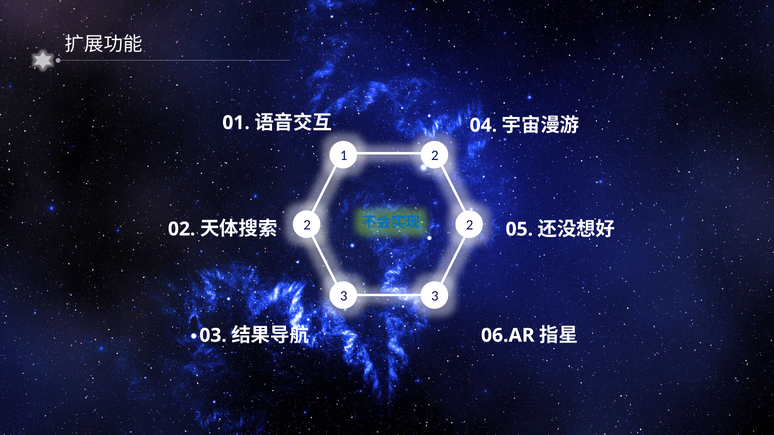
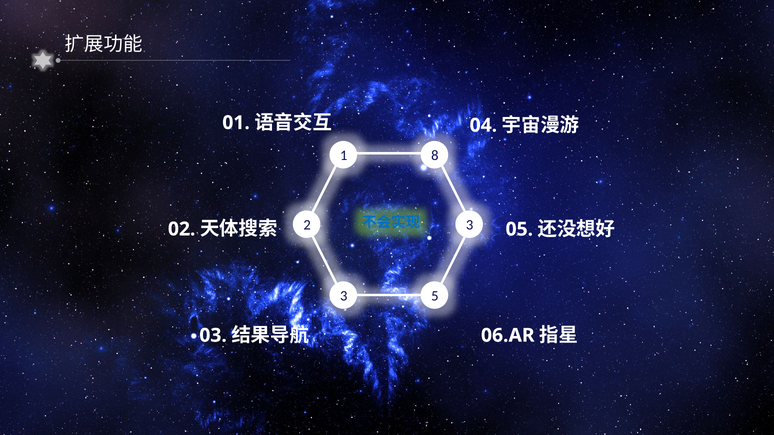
1 2: 2 -> 8
2 2: 2 -> 3
3 3: 3 -> 5
